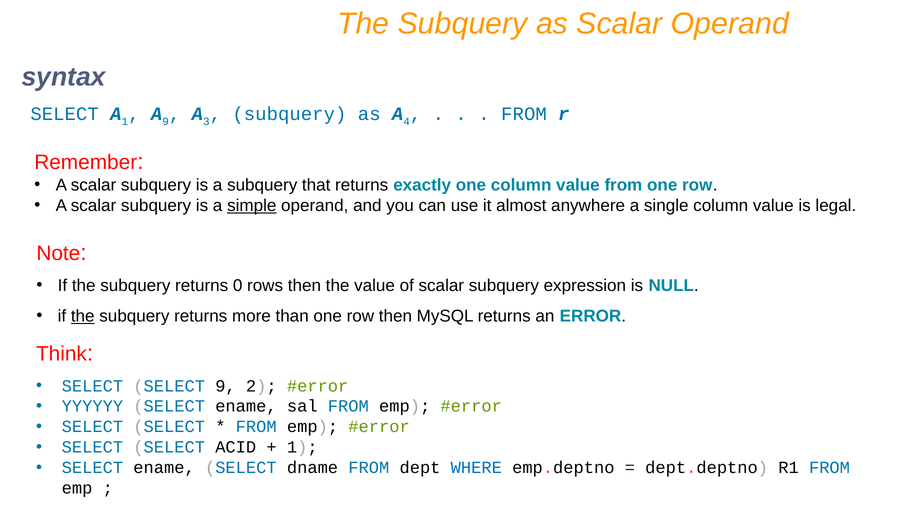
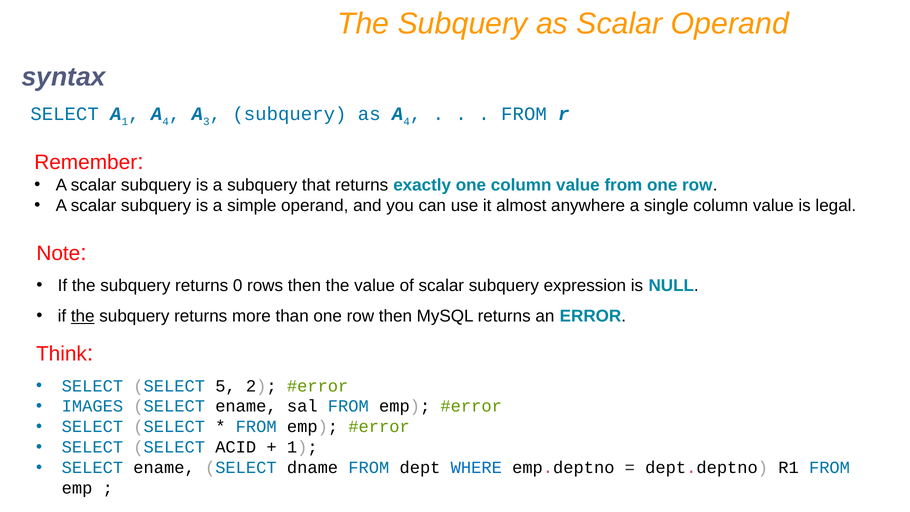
9 at (166, 121): 9 -> 4
simple underline: present -> none
SELECT 9: 9 -> 5
YYYYYY: YYYYYY -> IMAGES
